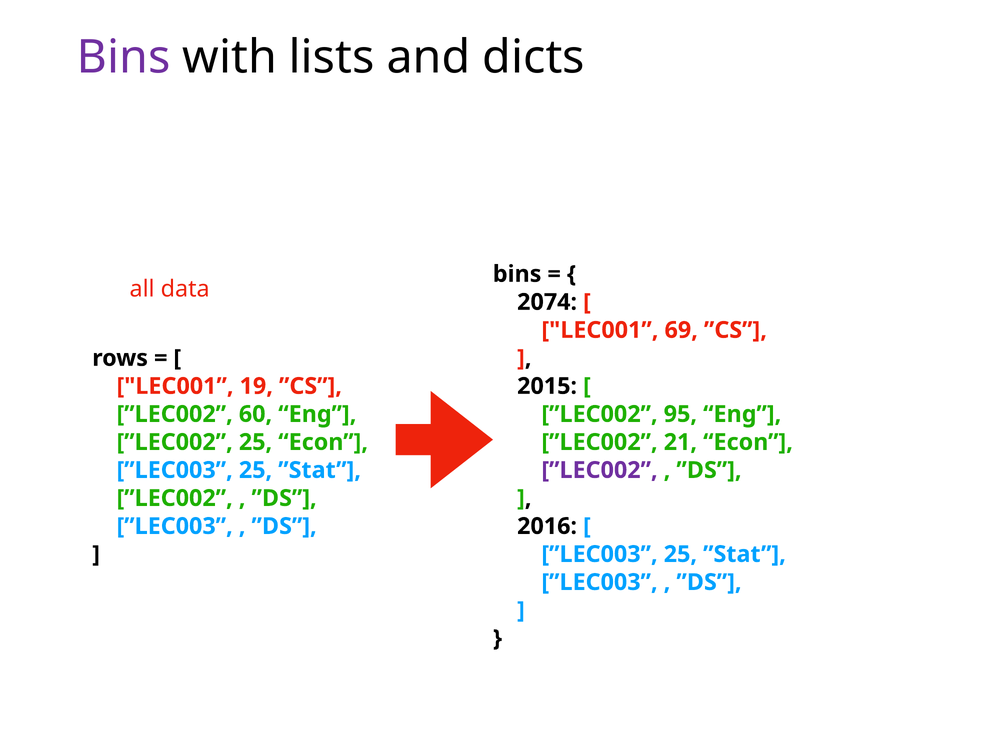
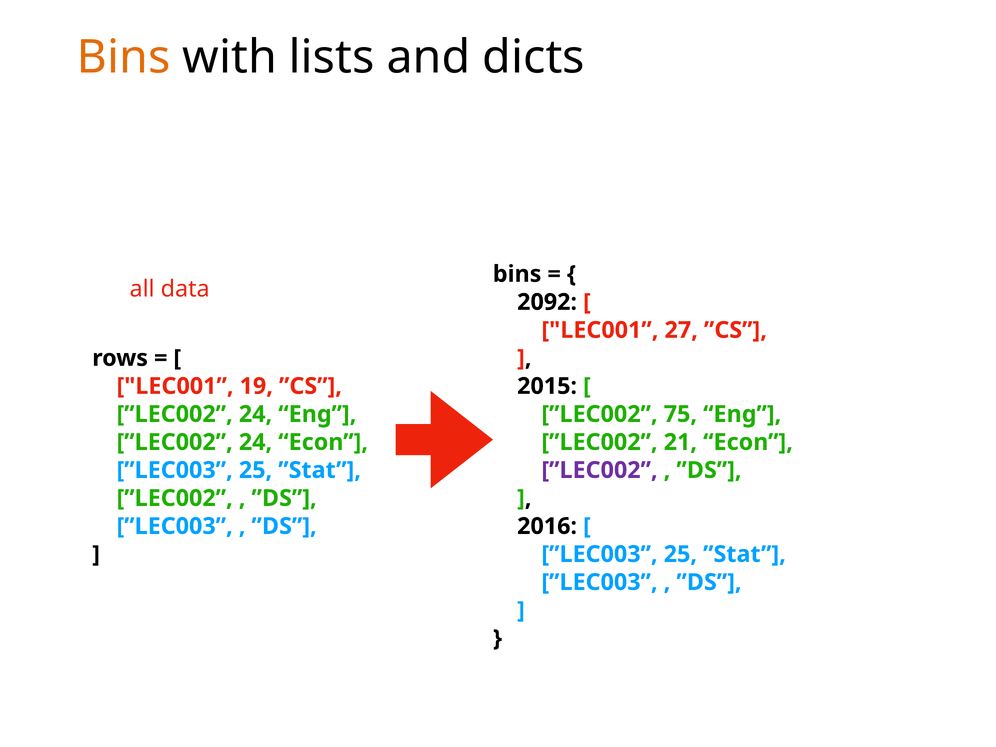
Bins at (124, 57) colour: purple -> orange
2074: 2074 -> 2092
69: 69 -> 27
60 at (255, 414): 60 -> 24
95: 95 -> 75
25 at (255, 442): 25 -> 24
